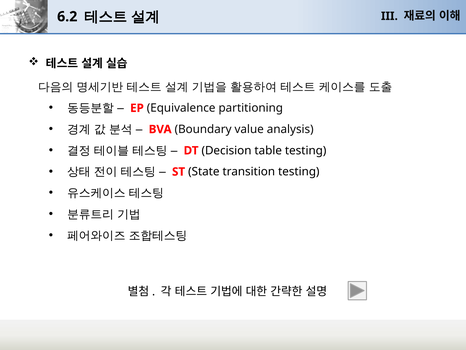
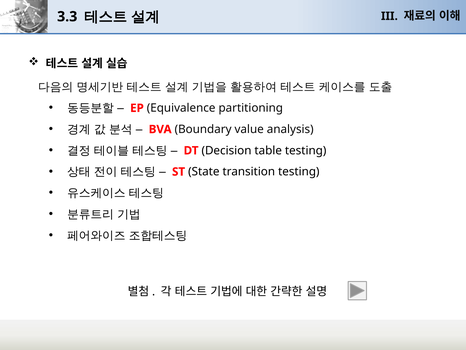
6.2: 6.2 -> 3.3
